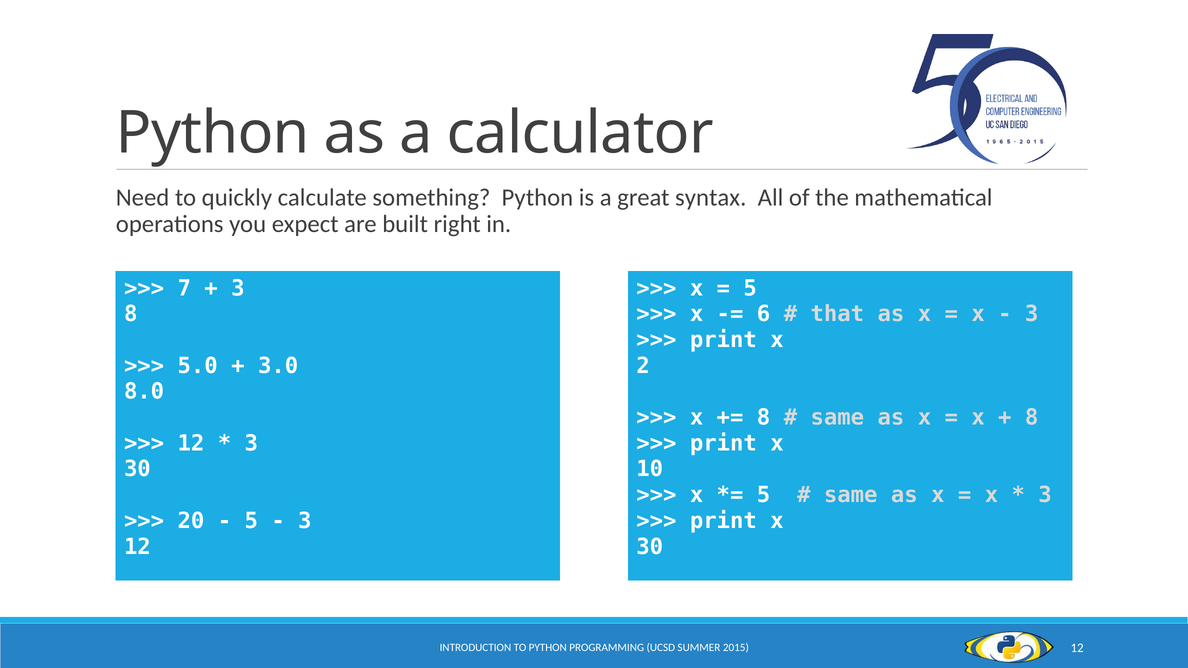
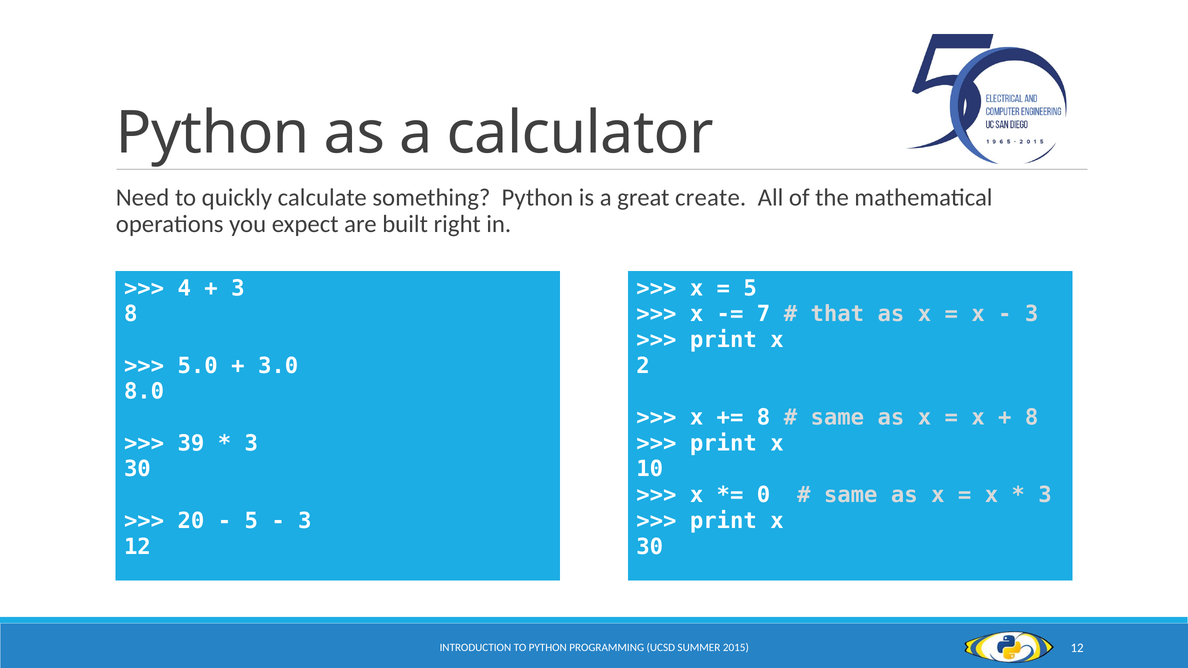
syntax: syntax -> create
7: 7 -> 4
6: 6 -> 7
12 at (191, 443): 12 -> 39
5 at (764, 495): 5 -> 0
